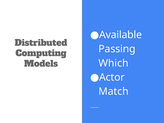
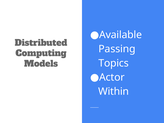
Which: Which -> Topics
Match: Match -> Within
